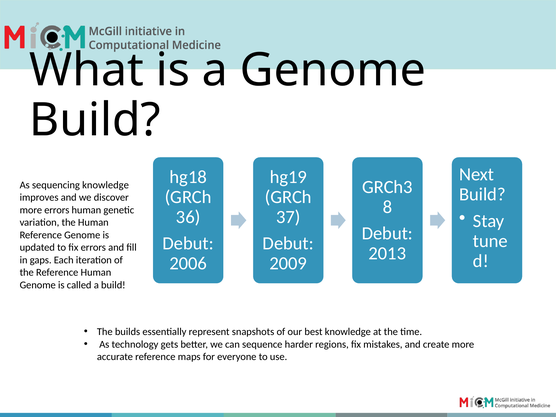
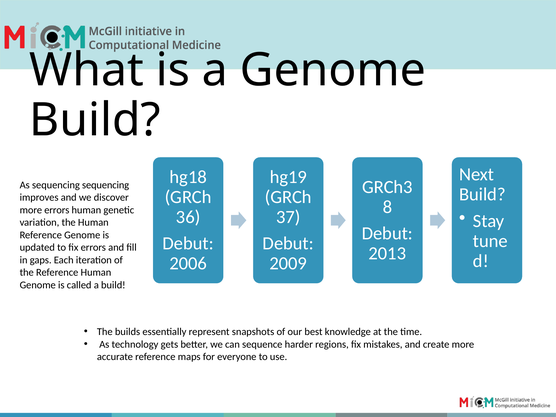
sequencing knowledge: knowledge -> sequencing
